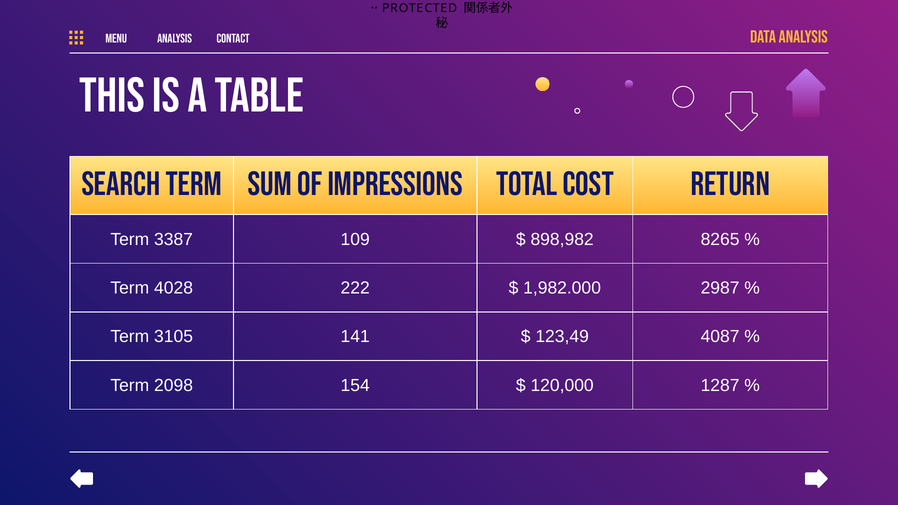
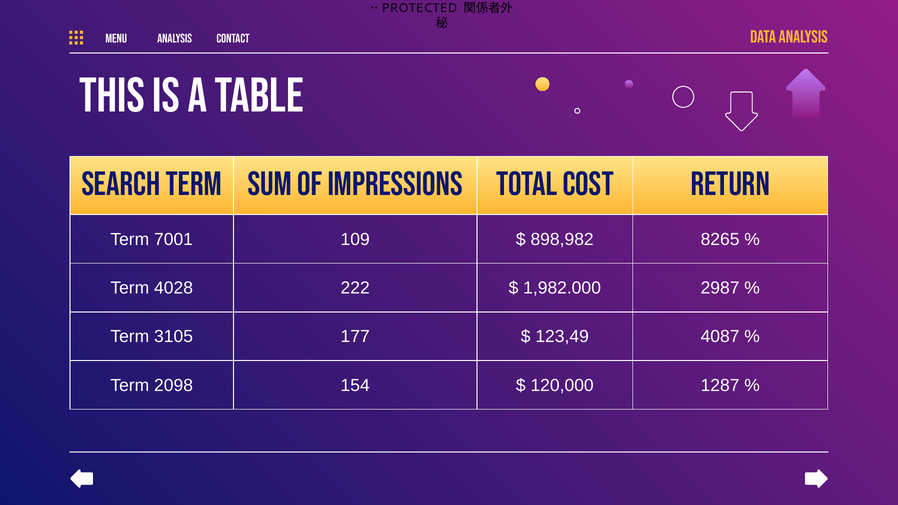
3387: 3387 -> 7001
141: 141 -> 177
